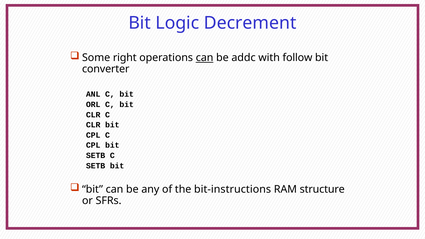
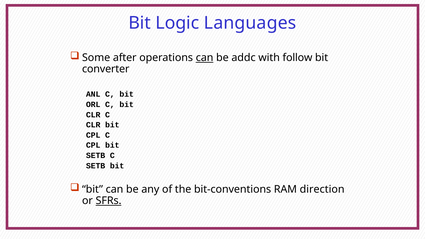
Decrement: Decrement -> Languages
right: right -> after
bit-instructions: bit-instructions -> bit-conventions
structure: structure -> direction
SFRs underline: none -> present
